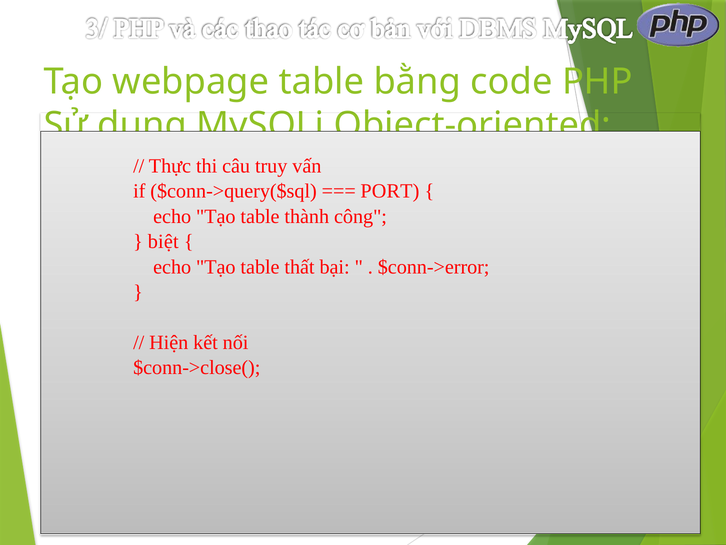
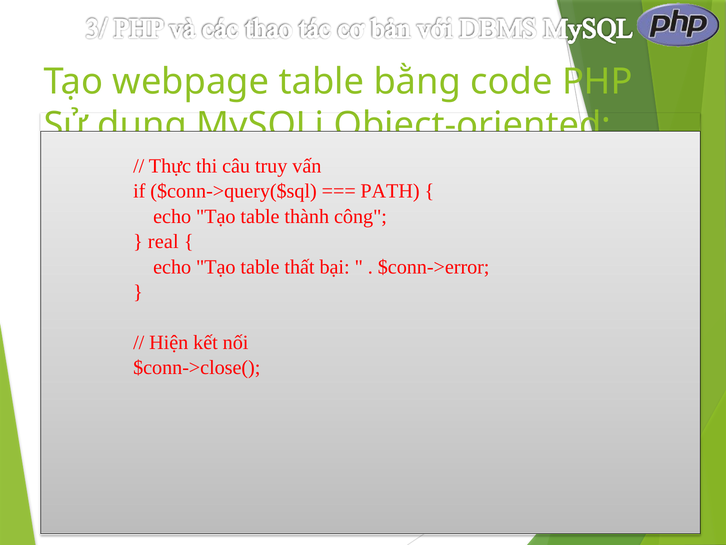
PORT: PORT -> PATH
biệt: biệt -> real
